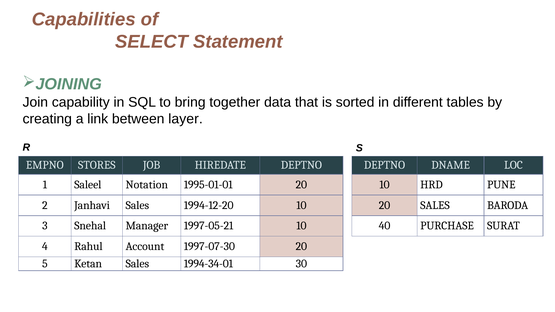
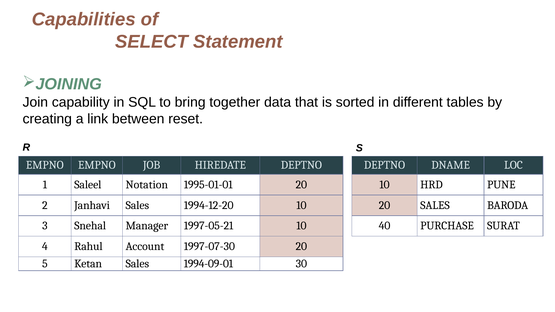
layer: layer -> reset
EMPNO STORES: STORES -> EMPNO
1994-34-01: 1994-34-01 -> 1994-09-01
